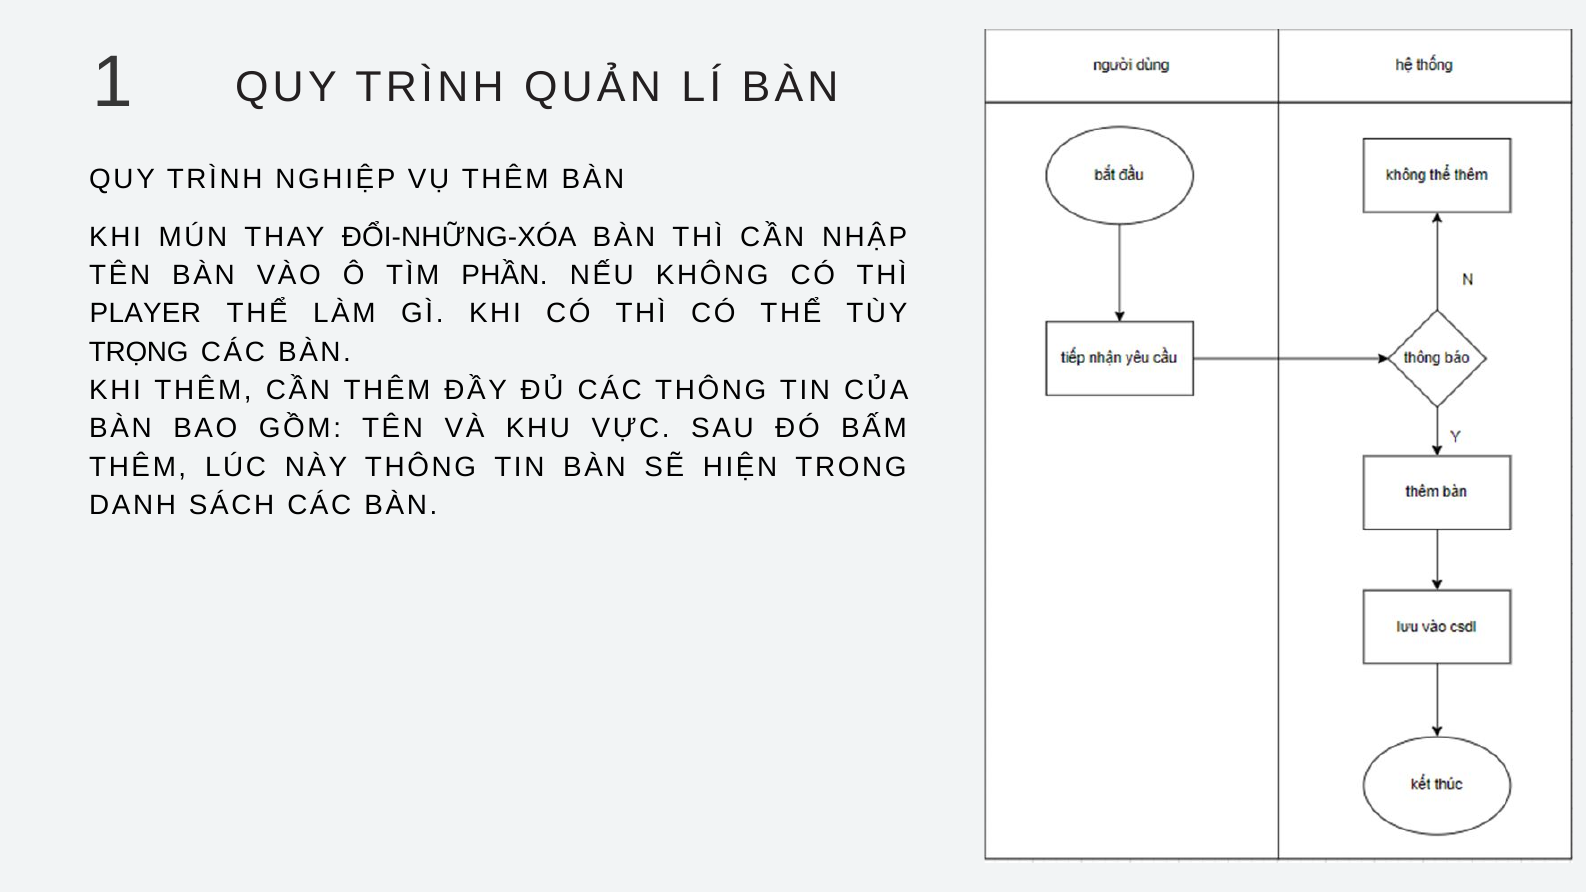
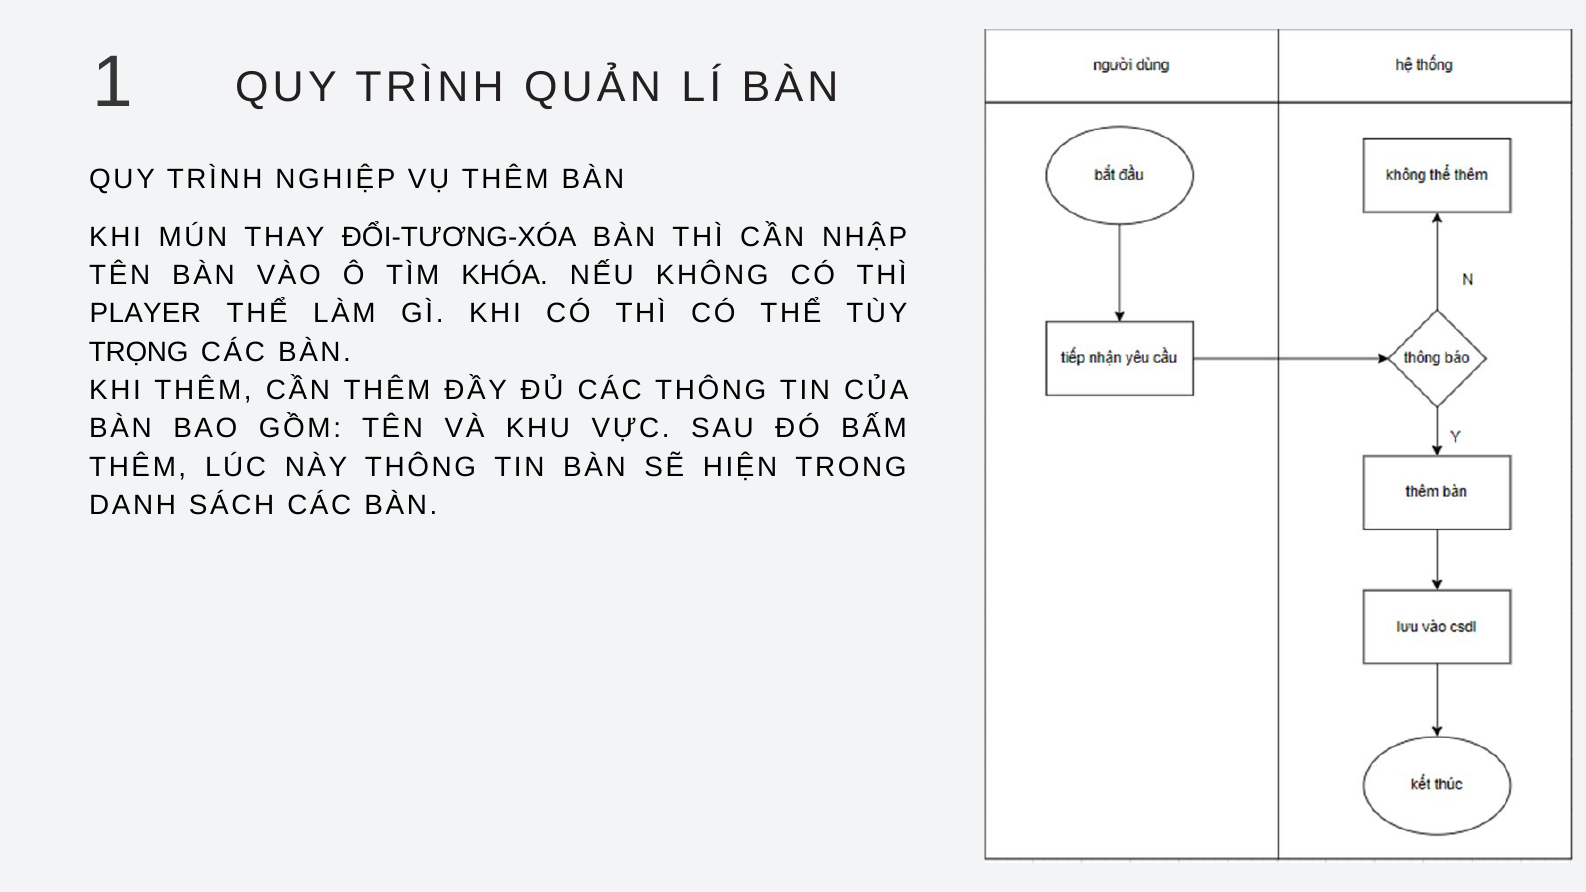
ĐỔI-NHỮNG-XÓA: ĐỔI-NHỮNG-XÓA -> ĐỔI-TƯƠNG-XÓA
PHẦN: PHẦN -> KHÓA
